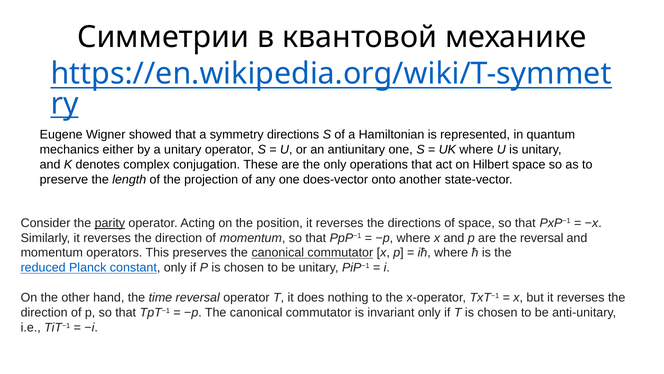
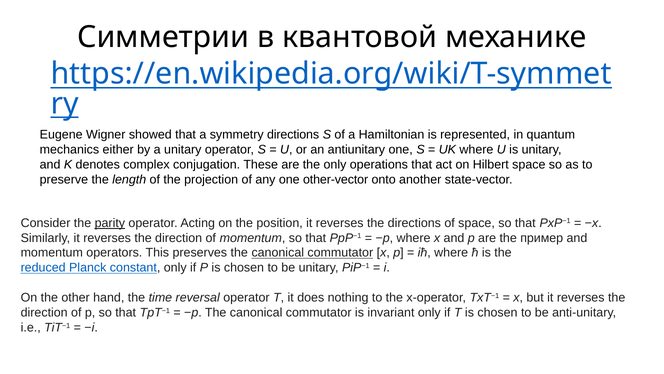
does-vector: does-vector -> other-vector
the reversal: reversal -> пример
